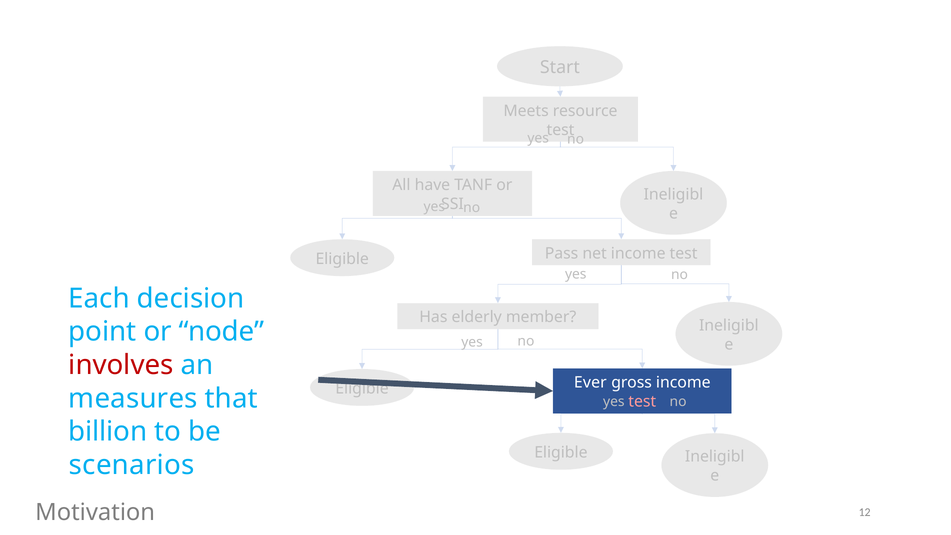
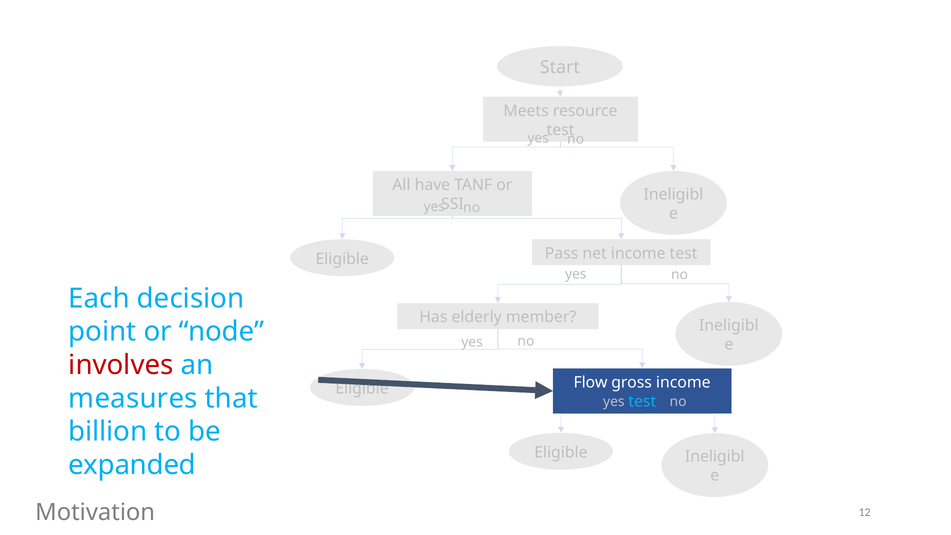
Ever: Ever -> Flow
test at (642, 402) colour: pink -> light blue
scenarios: scenarios -> expanded
